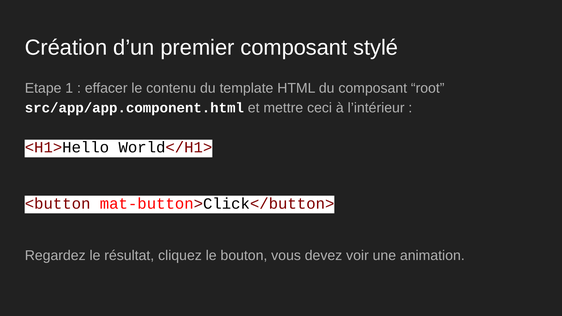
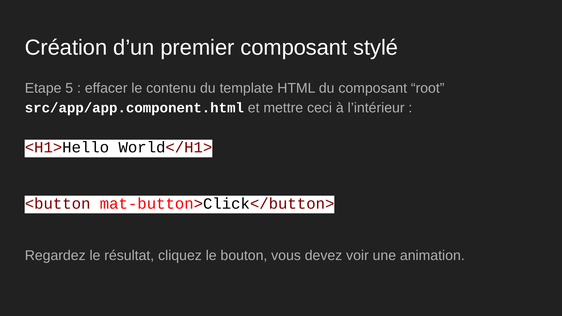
1: 1 -> 5
